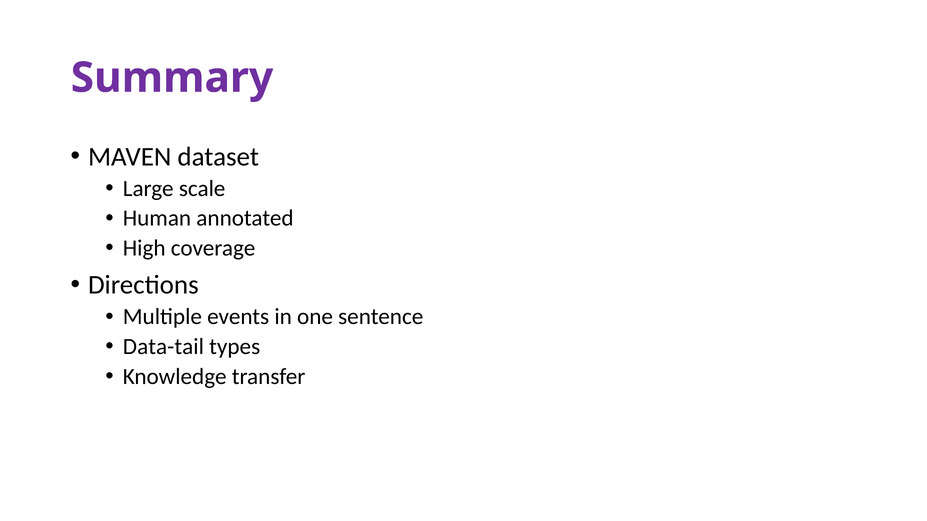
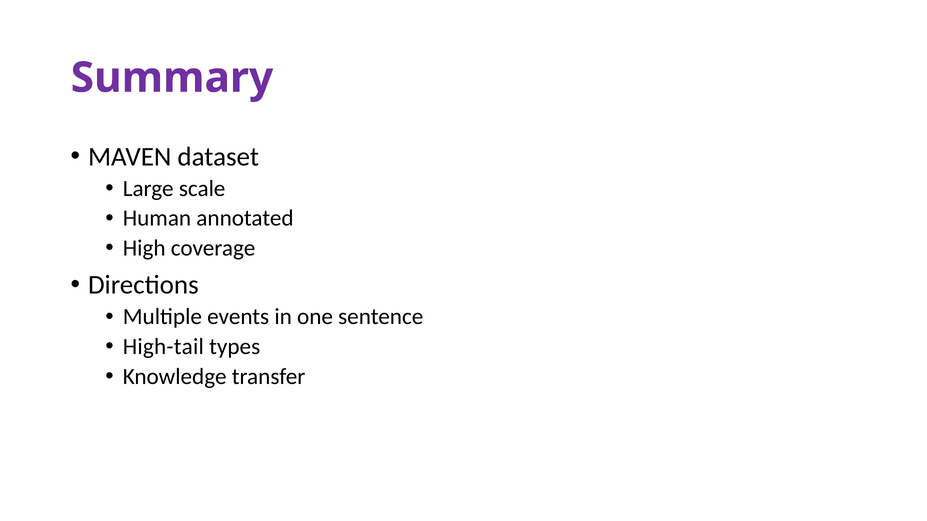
Data-tail: Data-tail -> High-tail
